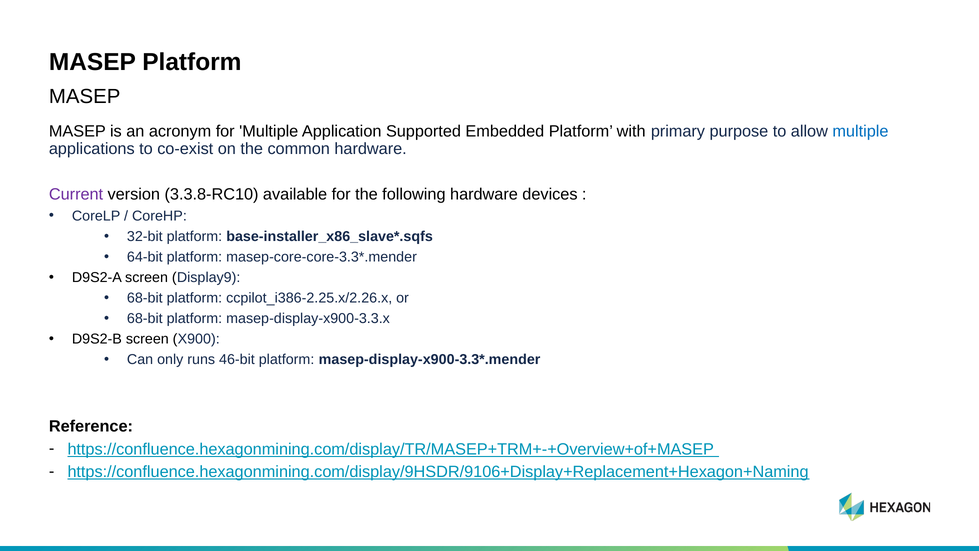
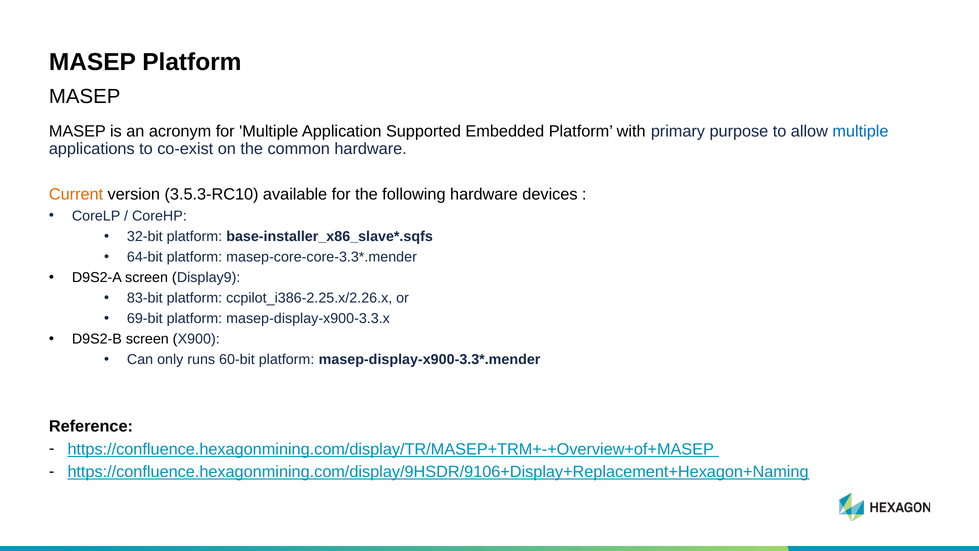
Current colour: purple -> orange
3.3.8-RC10: 3.3.8-RC10 -> 3.5.3-RC10
68-bit at (145, 298): 68-bit -> 83-bit
68-bit at (145, 318): 68-bit -> 69-bit
46-bit: 46-bit -> 60-bit
